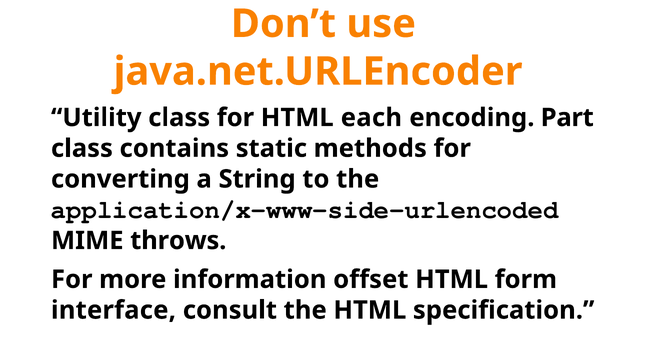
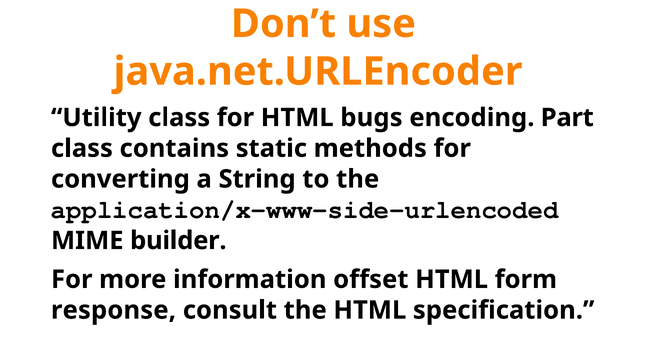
each: each -> bugs
throws: throws -> builder
interface: interface -> response
